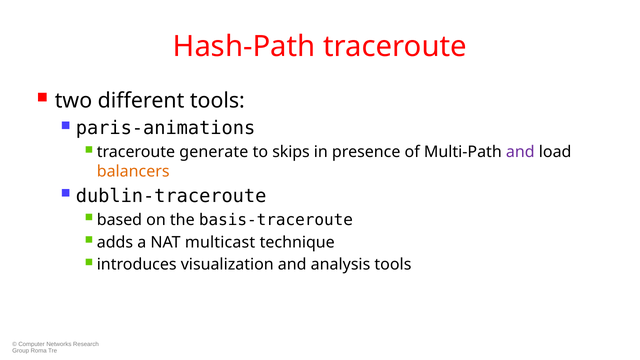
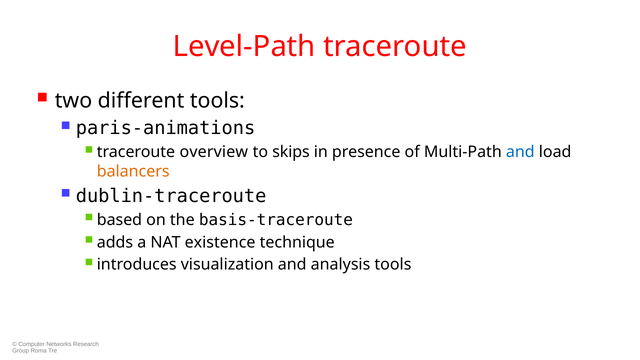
Hash-Path: Hash-Path -> Level-Path
generate: generate -> overview
and at (520, 152) colour: purple -> blue
multicast: multicast -> existence
